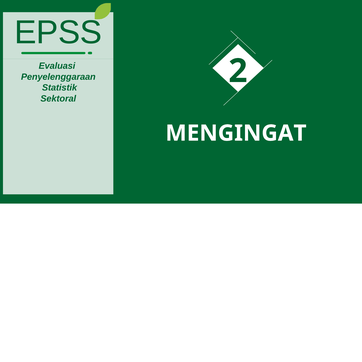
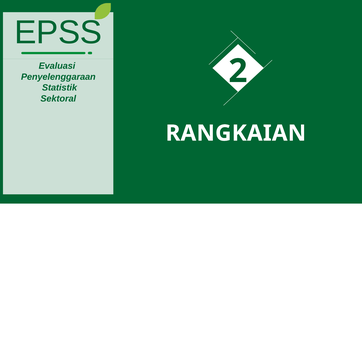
MENGINGAT: MENGINGAT -> RANGKAIAN
